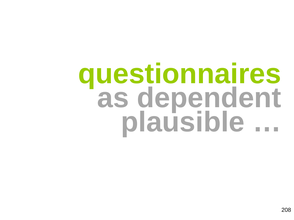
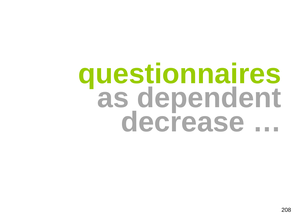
plausible: plausible -> decrease
